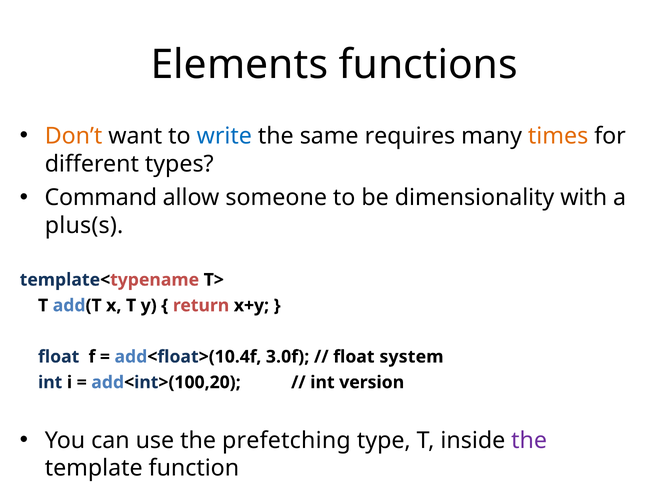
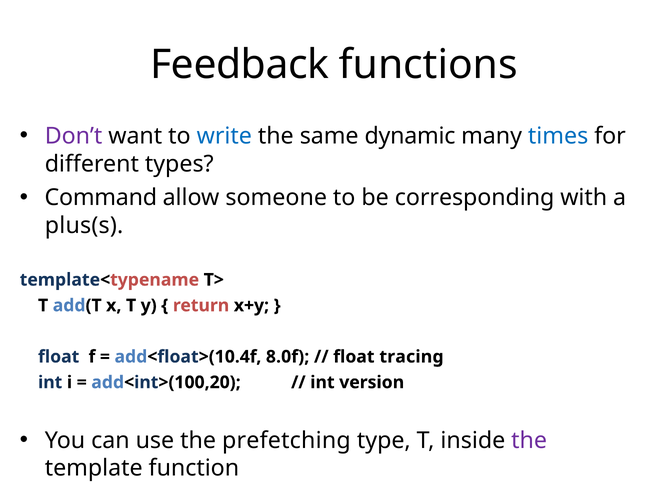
Elements: Elements -> Feedback
Don’t colour: orange -> purple
requires: requires -> dynamic
times colour: orange -> blue
dimensionality: dimensionality -> corresponding
3.0f: 3.0f -> 8.0f
system: system -> tracing
